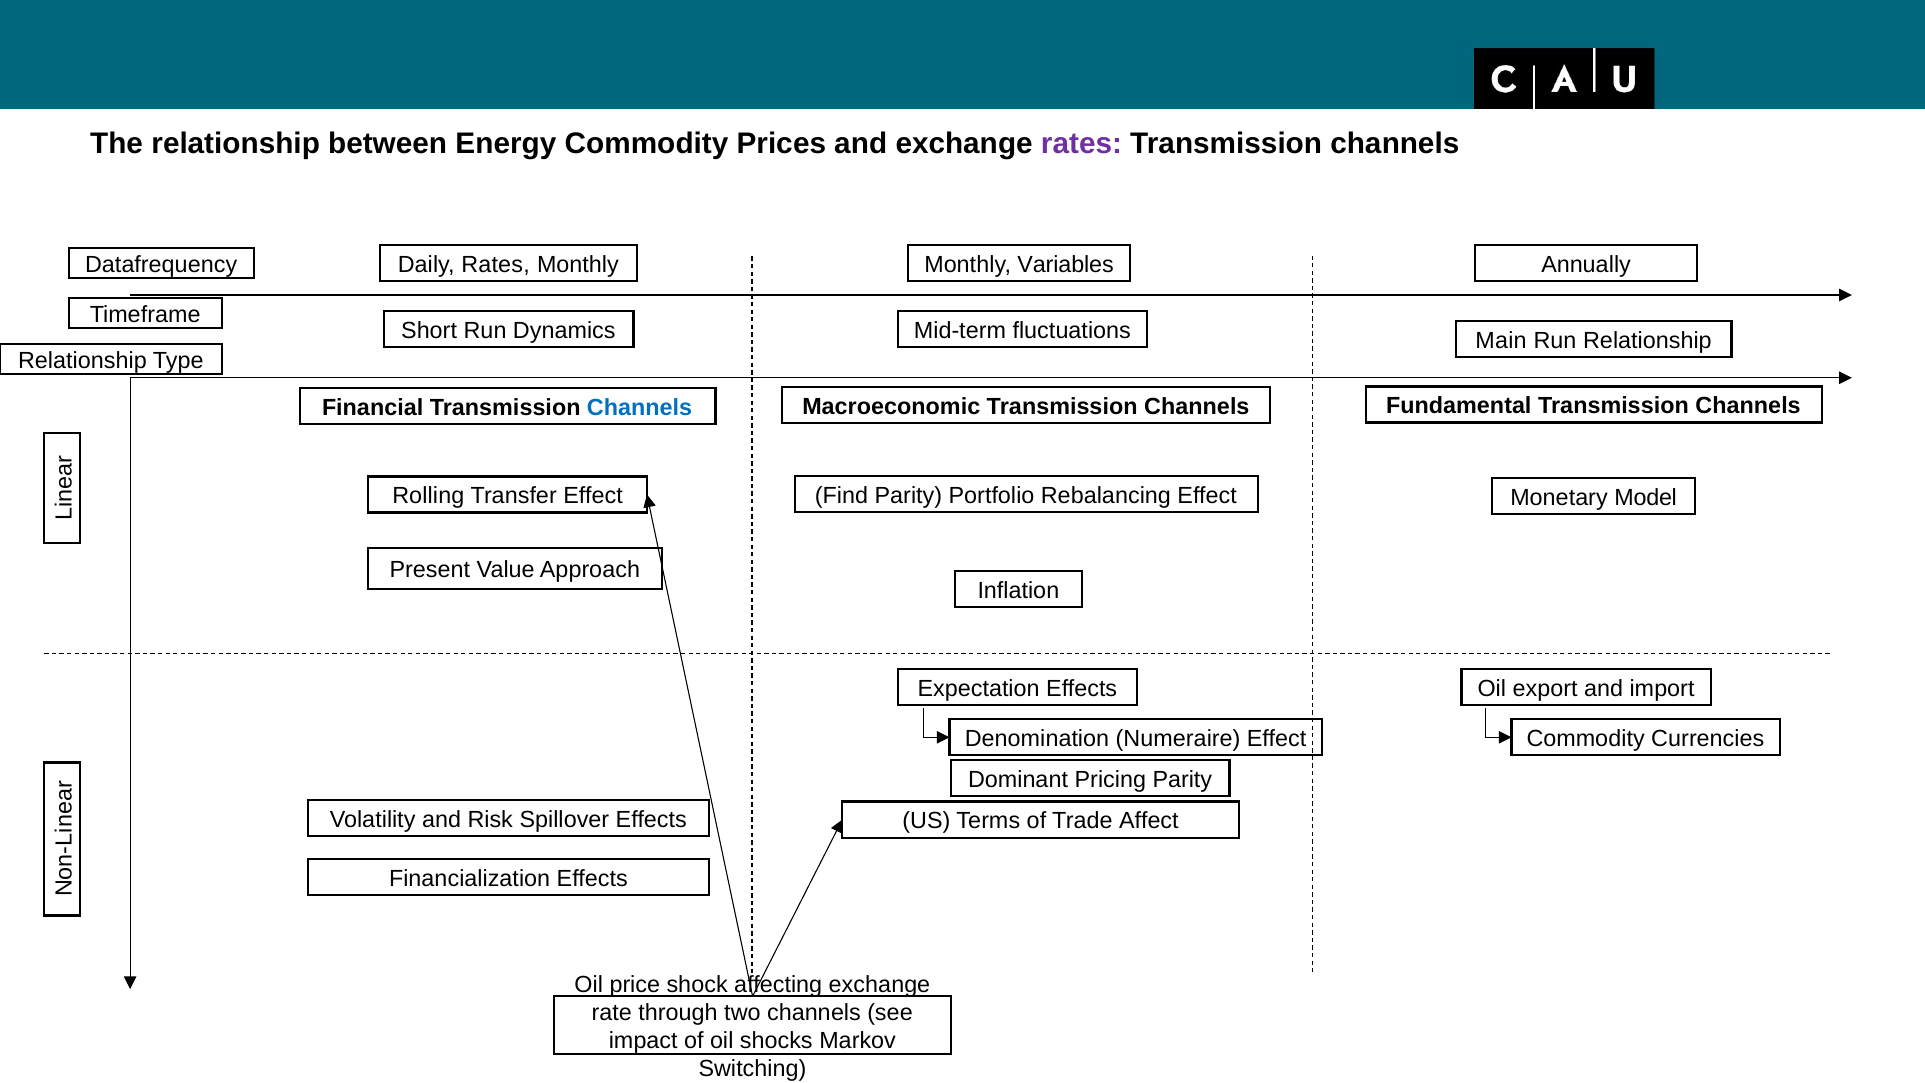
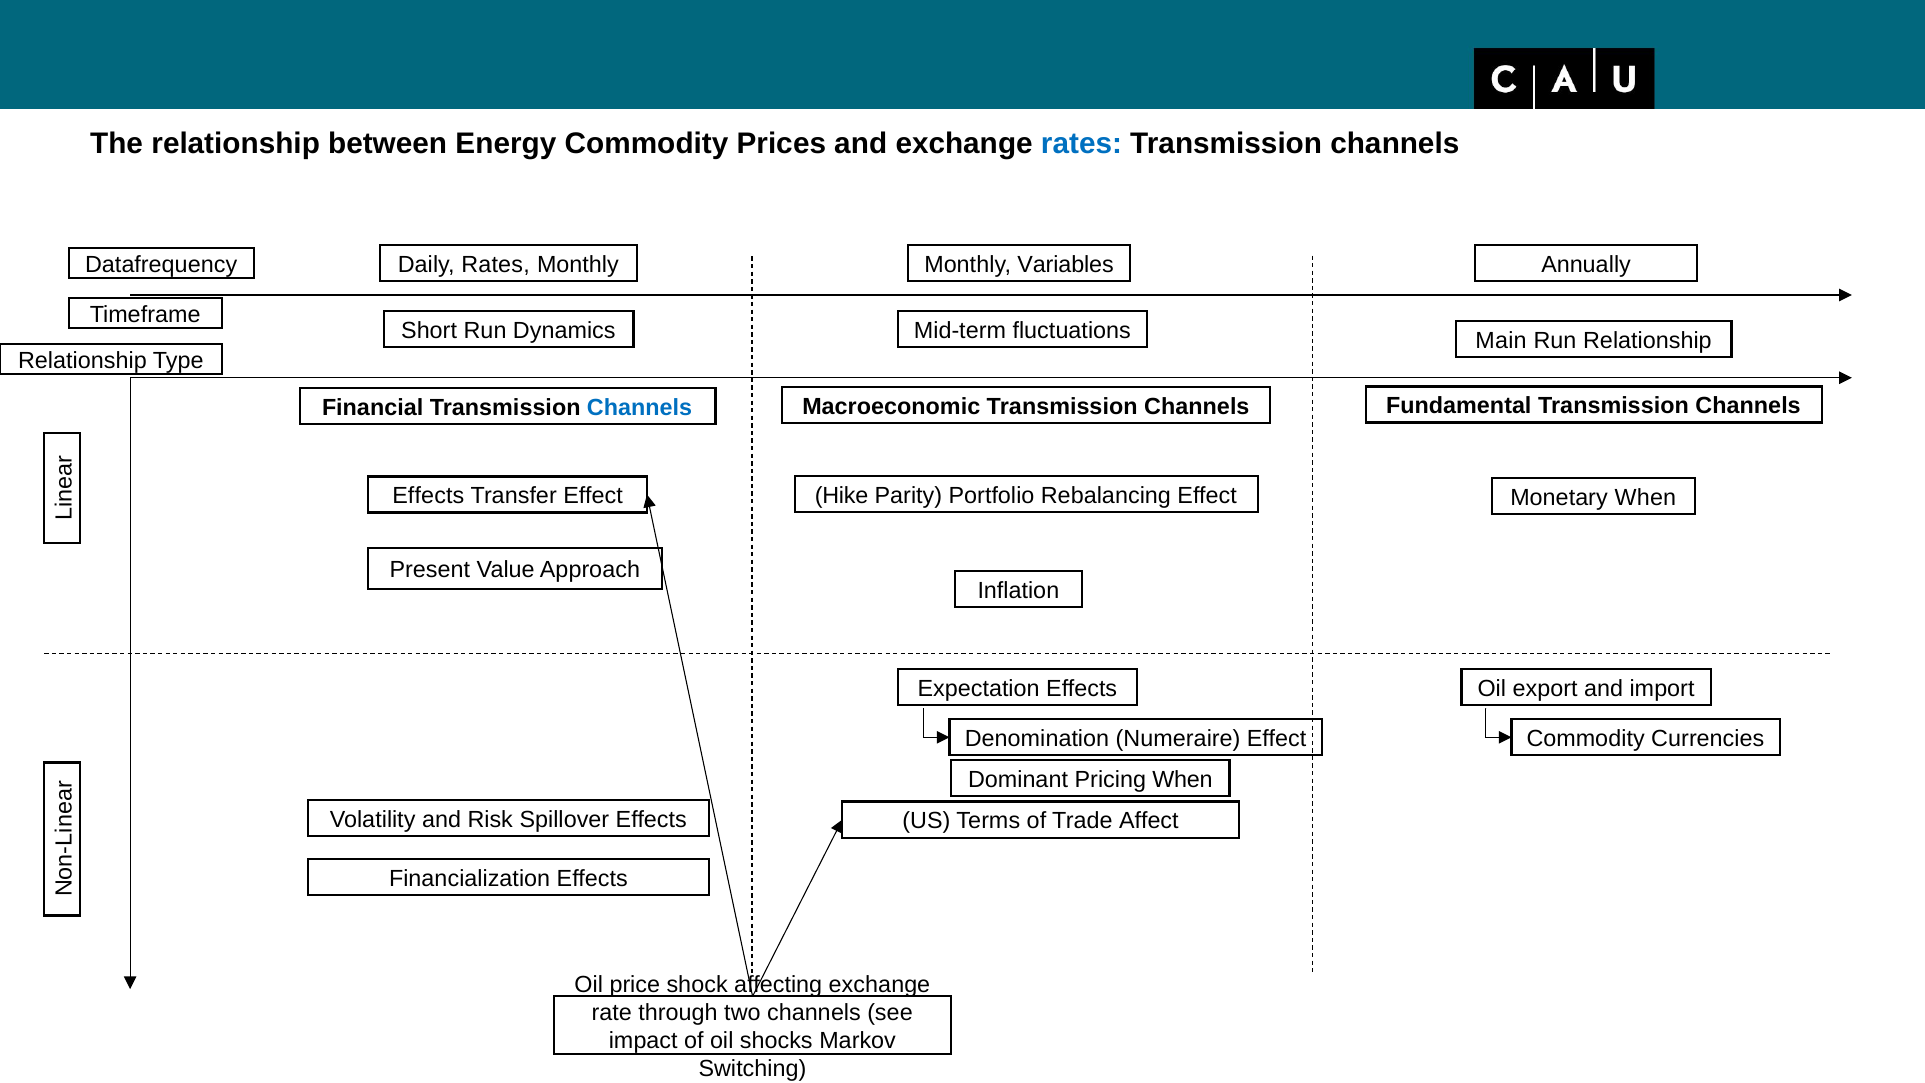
rates at (1082, 144) colour: purple -> blue
Rolling at (428, 496): Rolling -> Effects
Find: Find -> Hike
Monetary Model: Model -> When
Pricing Parity: Parity -> When
